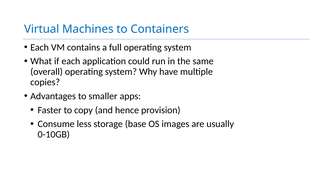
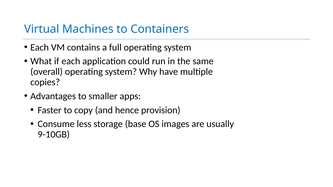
0-10GB: 0-10GB -> 9-10GB
